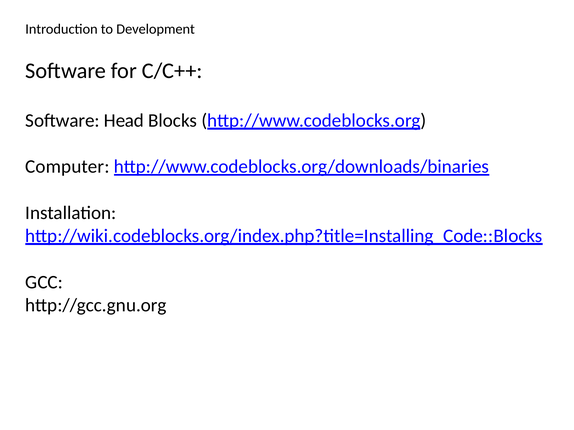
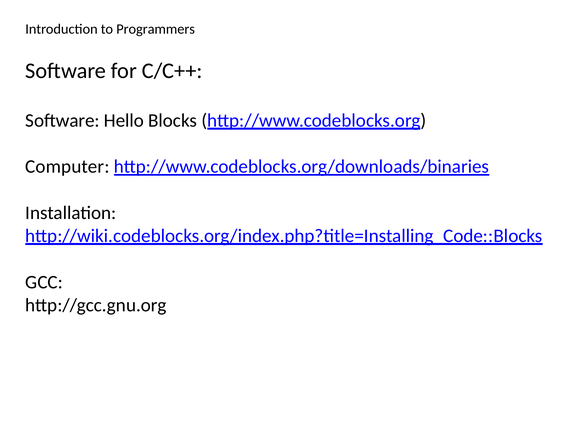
Development: Development -> Programmers
Head: Head -> Hello
